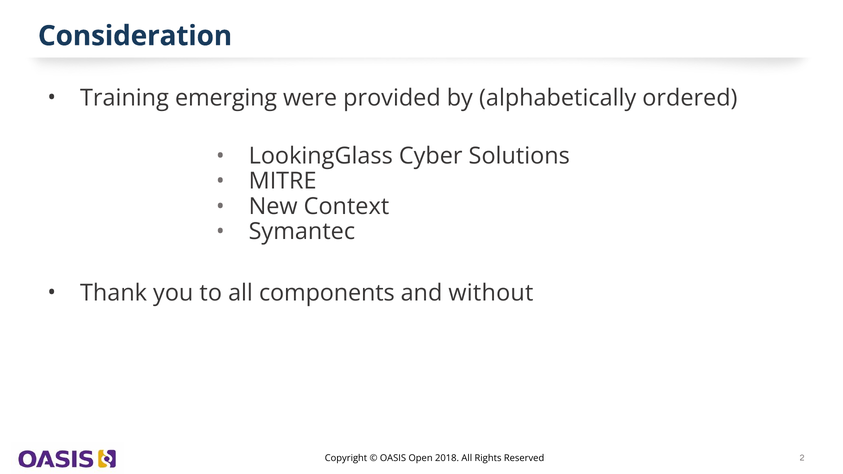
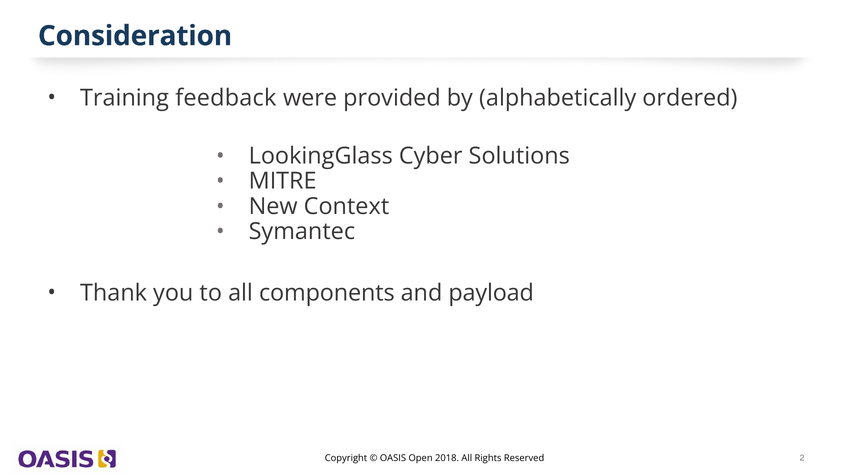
emerging: emerging -> feedback
without: without -> payload
